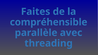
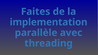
compréhensible: compréhensible -> implementation
